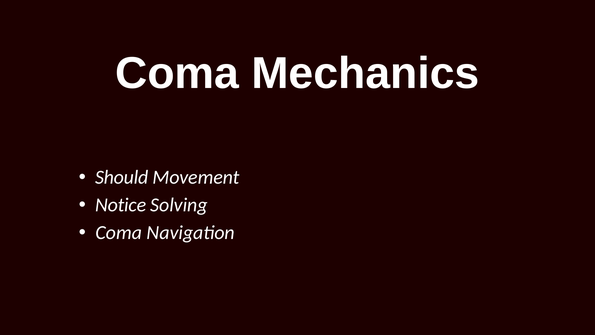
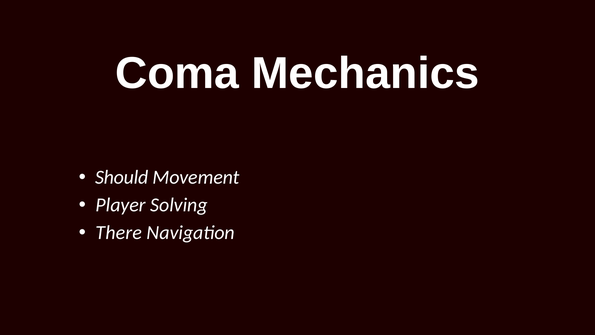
Notice: Notice -> Player
Coma at (119, 232): Coma -> There
